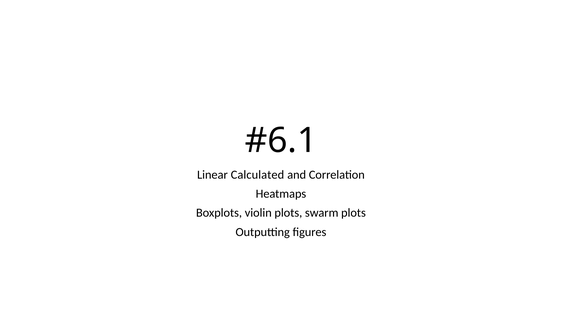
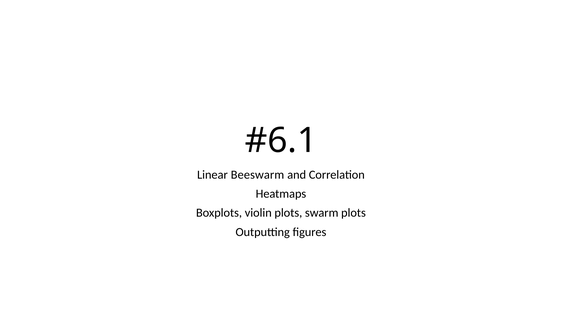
Calculated: Calculated -> Beeswarm
